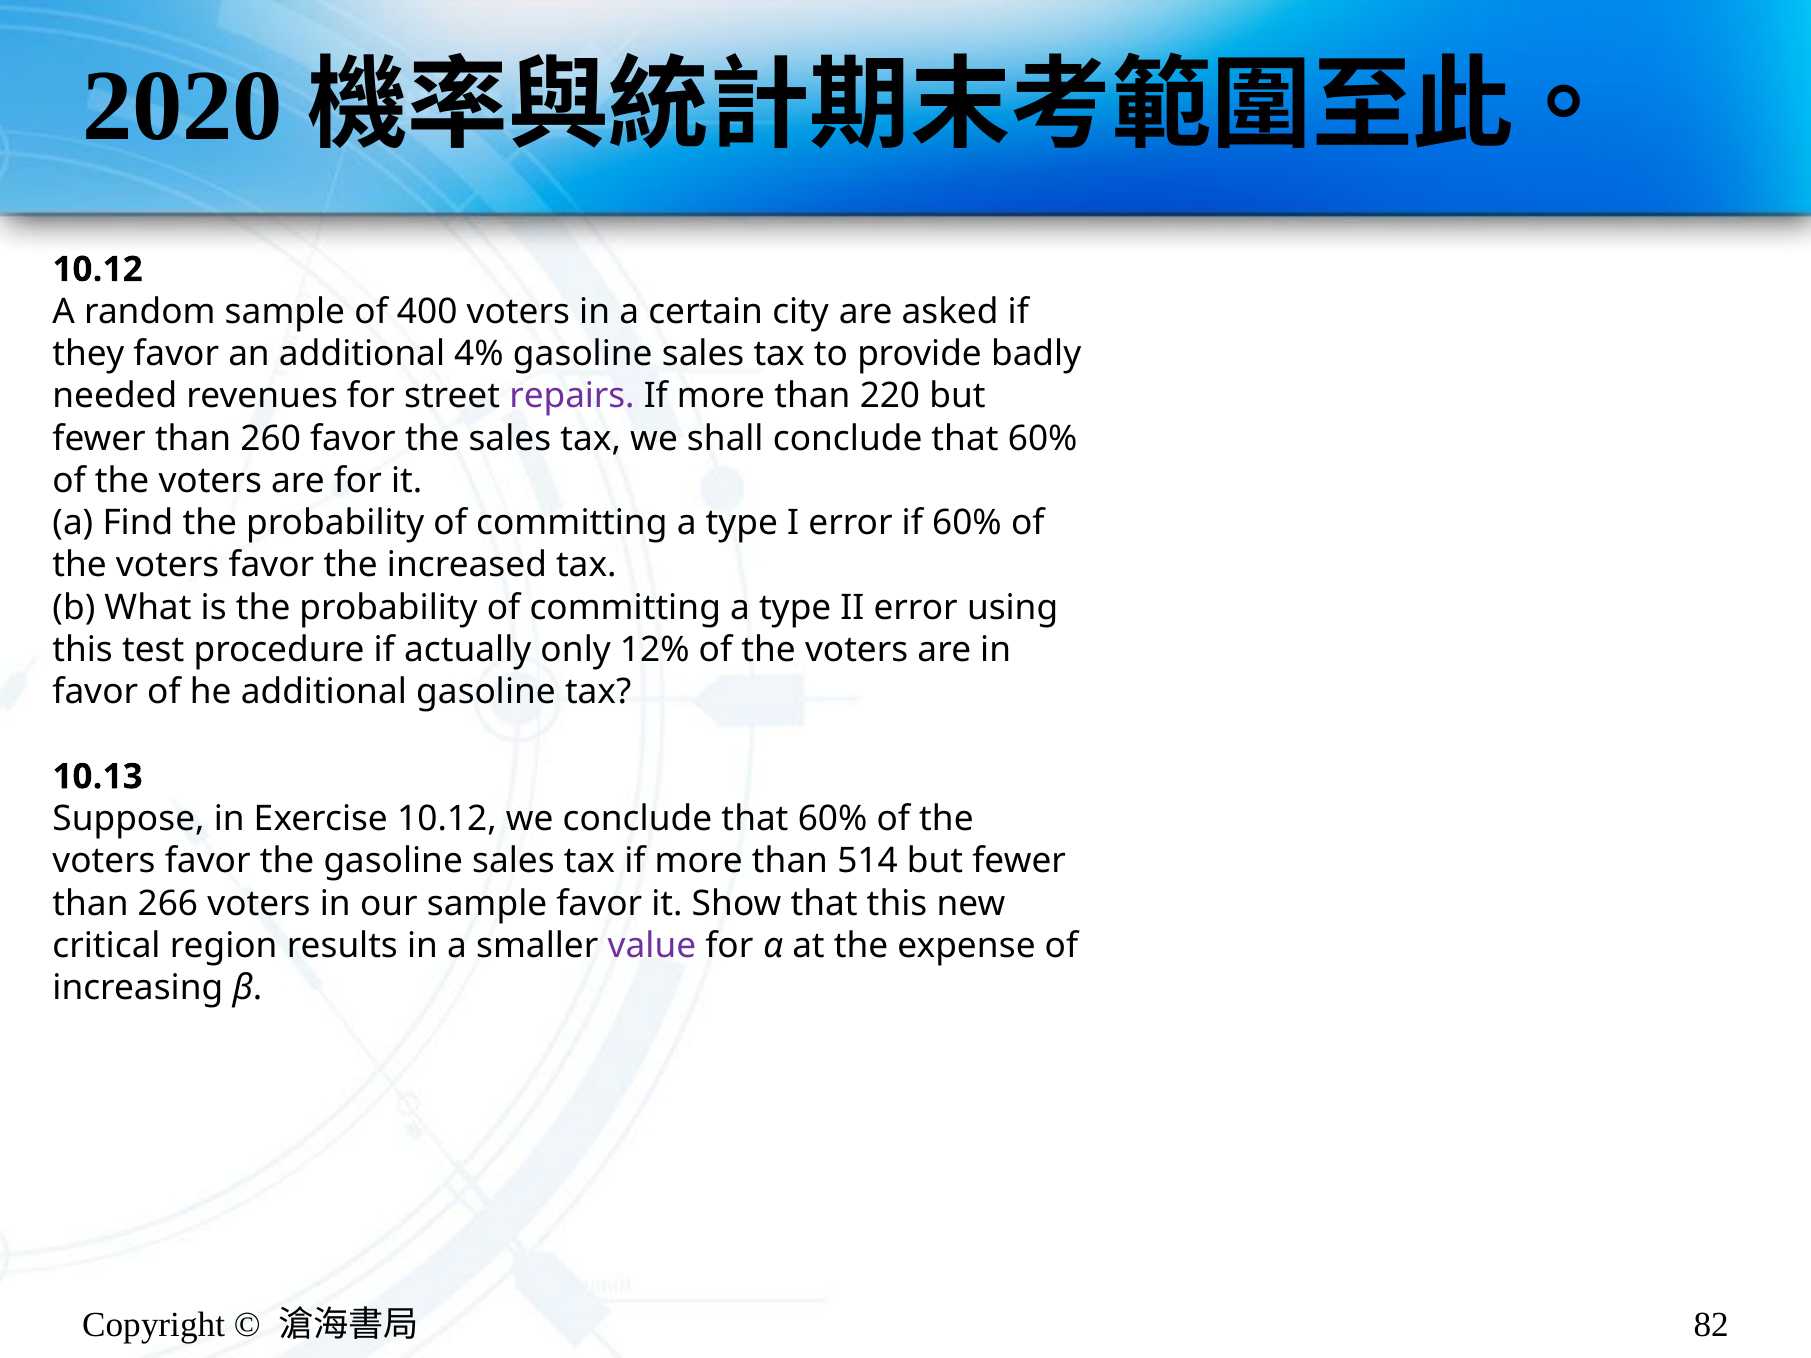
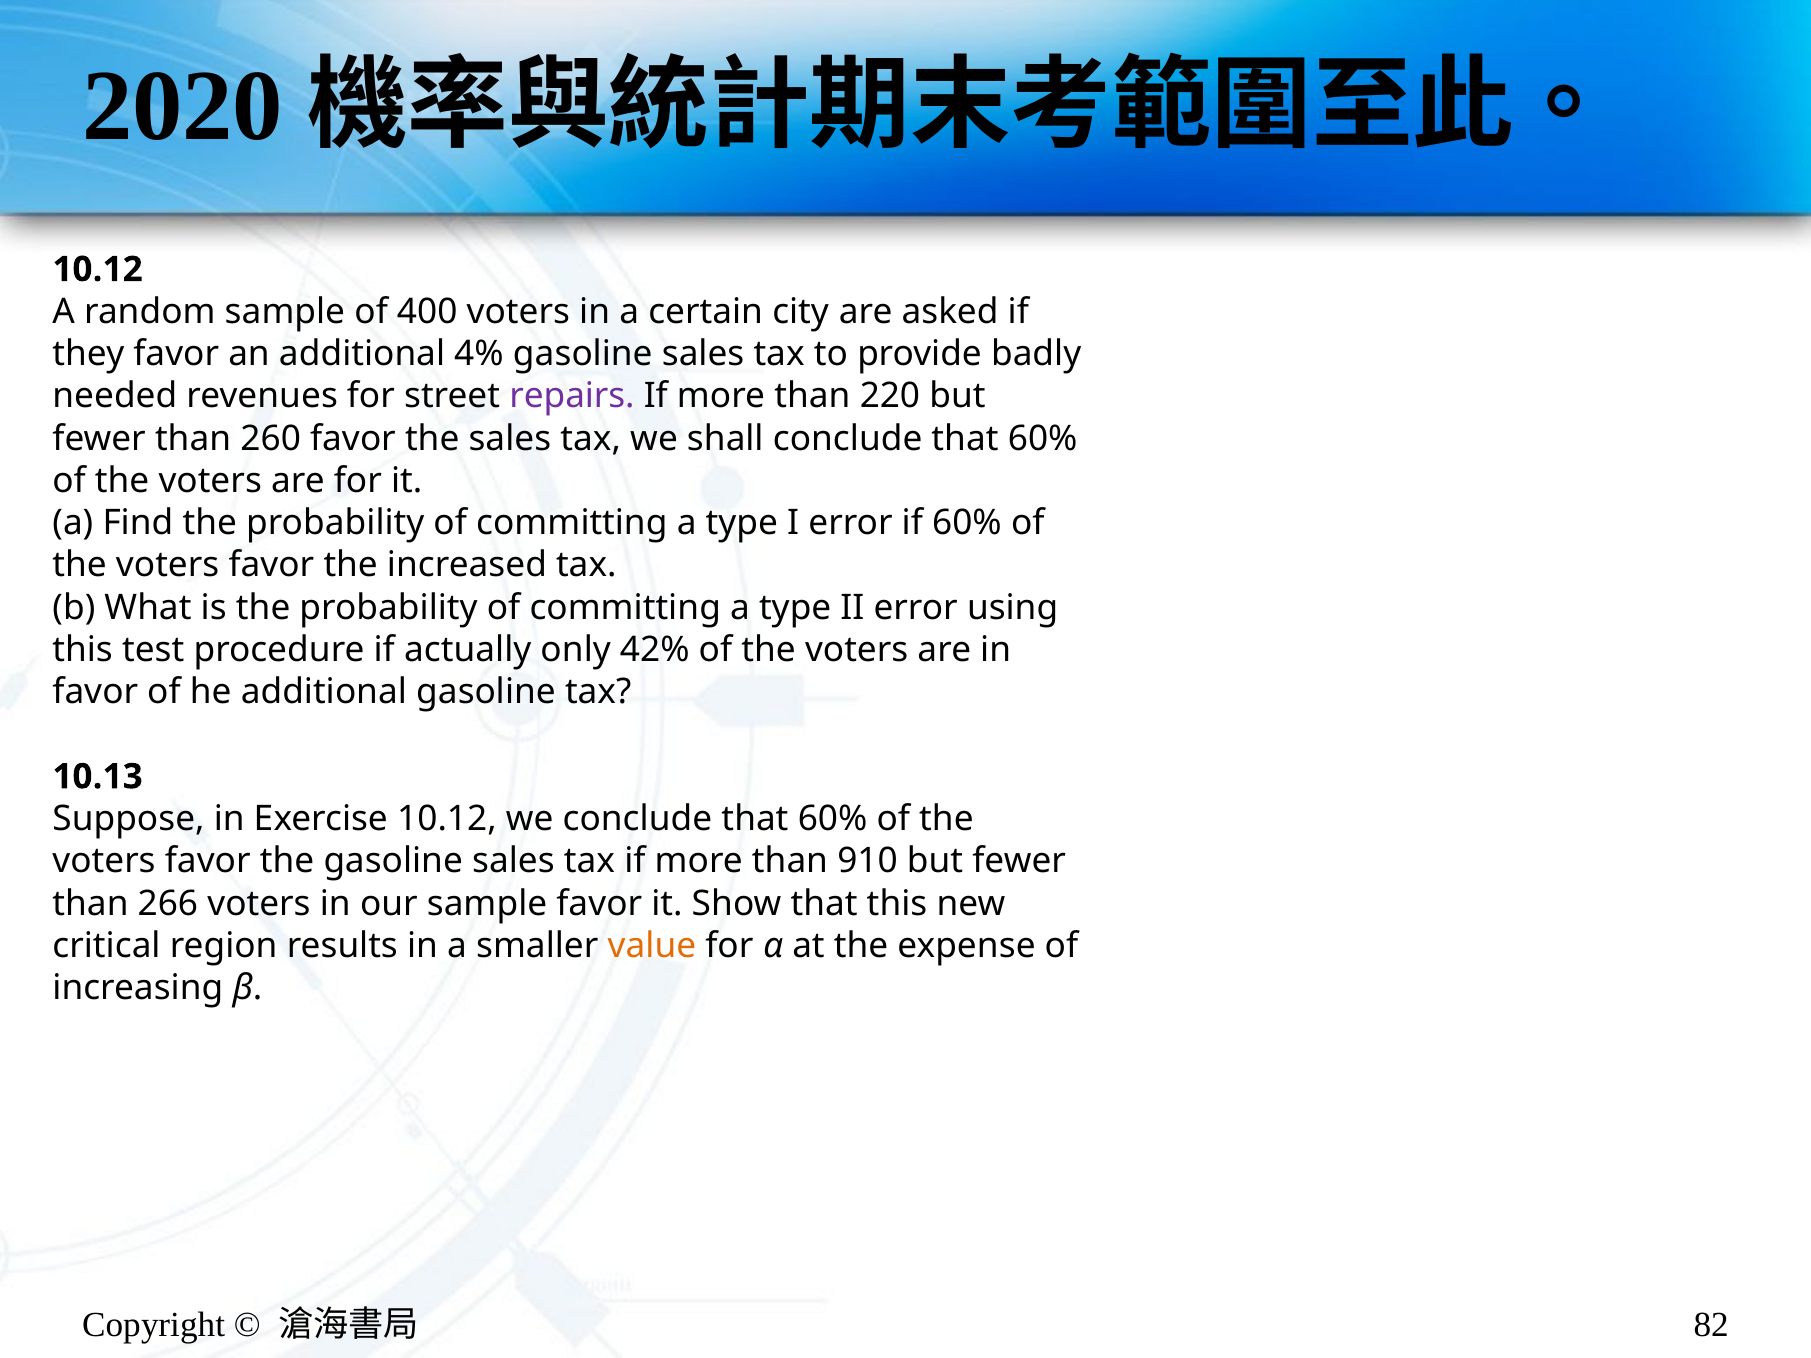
12%: 12% -> 42%
514: 514 -> 910
value colour: purple -> orange
